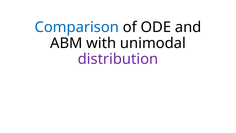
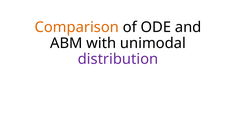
Comparison colour: blue -> orange
